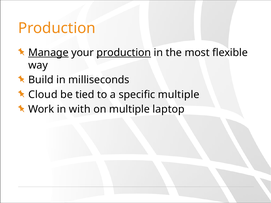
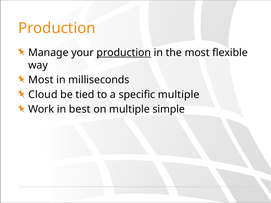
Manage underline: present -> none
Build at (41, 80): Build -> Most
with: with -> best
laptop: laptop -> simple
